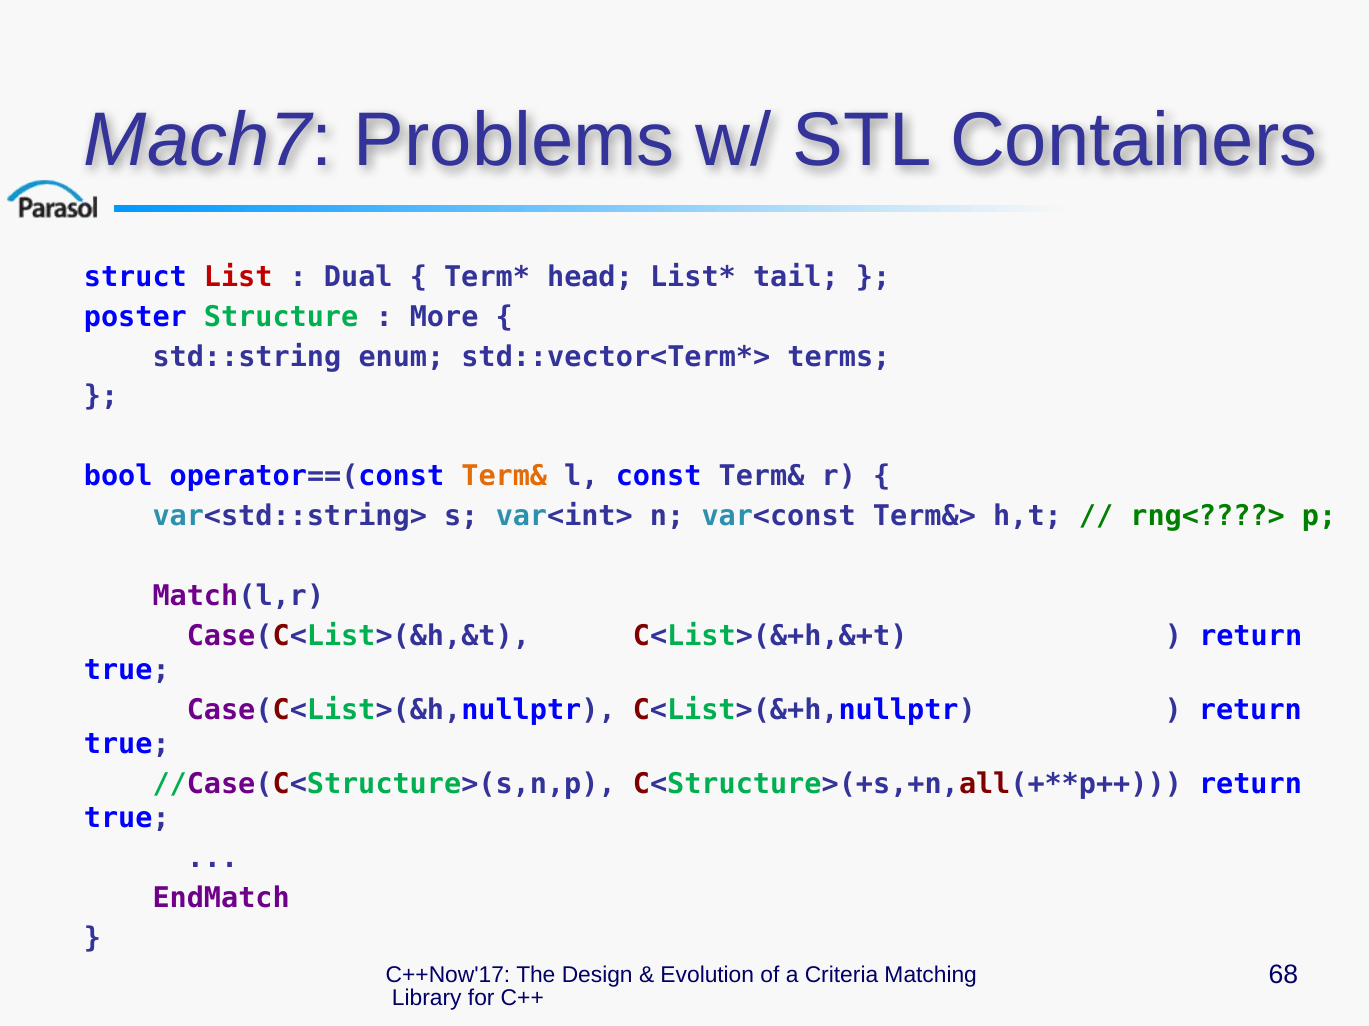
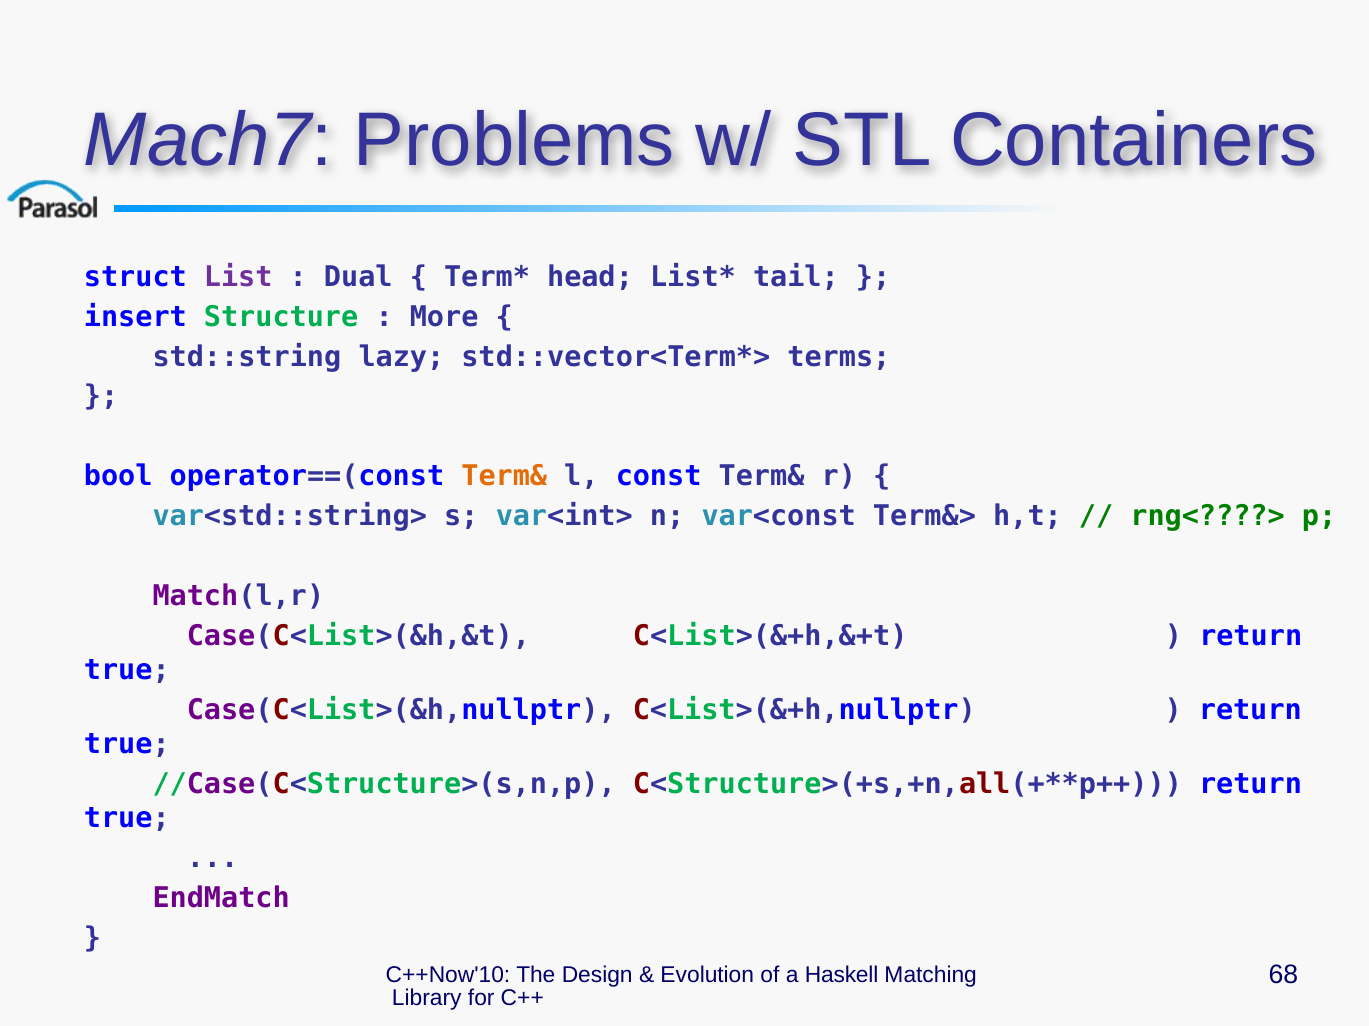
List colour: red -> purple
poster: poster -> insert
enum: enum -> lazy
C++Now'17: C++Now'17 -> C++Now'10
Criteria: Criteria -> Haskell
